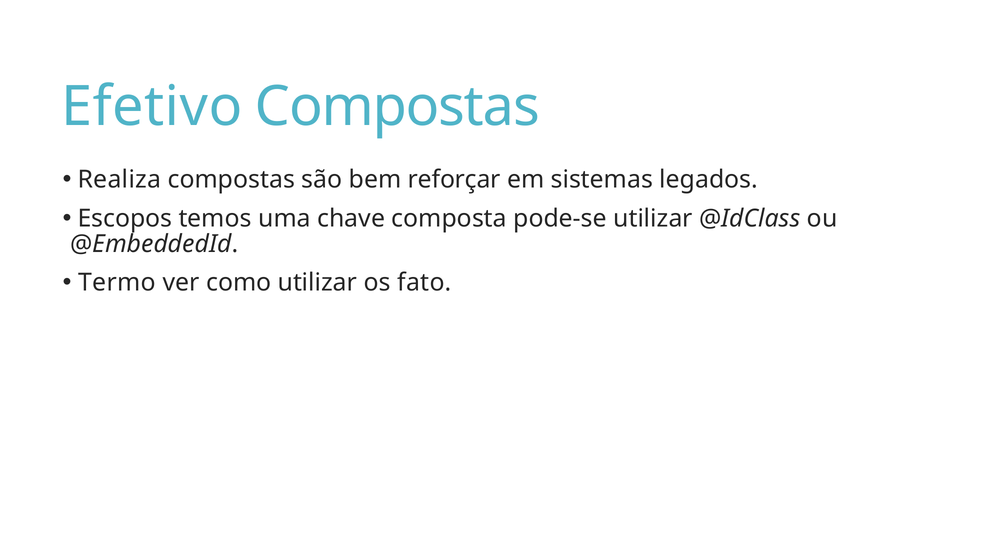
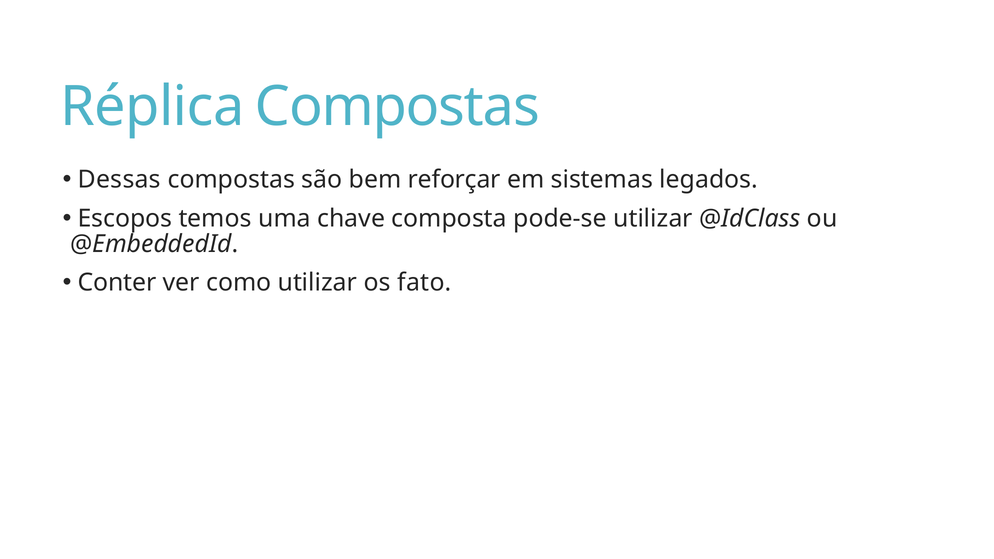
Efetivo: Efetivo -> Réplica
Realiza: Realiza -> Dessas
Termo: Termo -> Conter
